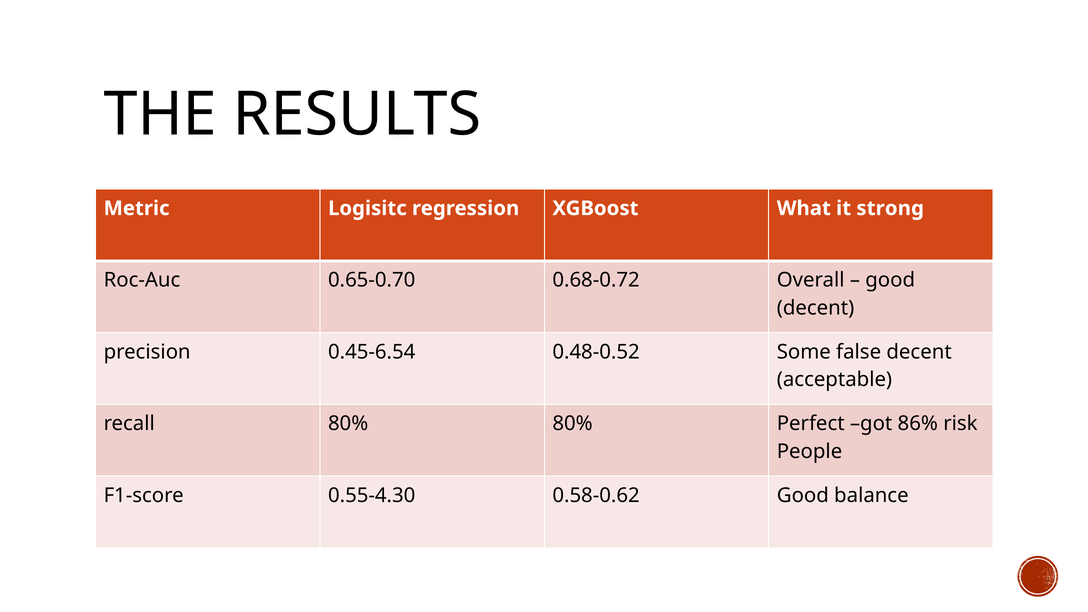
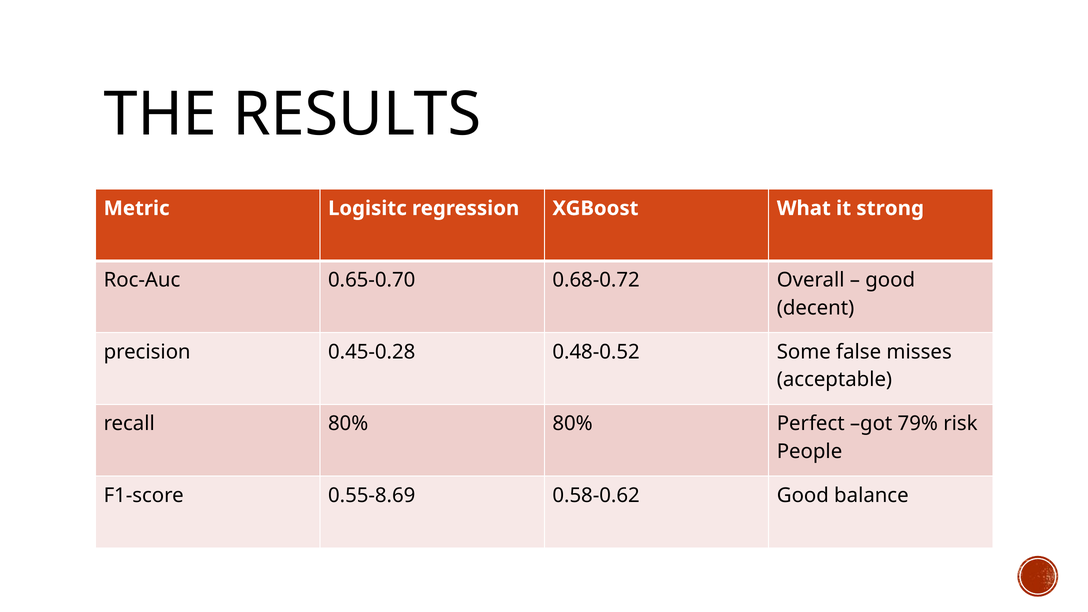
0.45-6.54: 0.45-6.54 -> 0.45-0.28
false decent: decent -> misses
86%: 86% -> 79%
0.55-4.30: 0.55-4.30 -> 0.55-8.69
